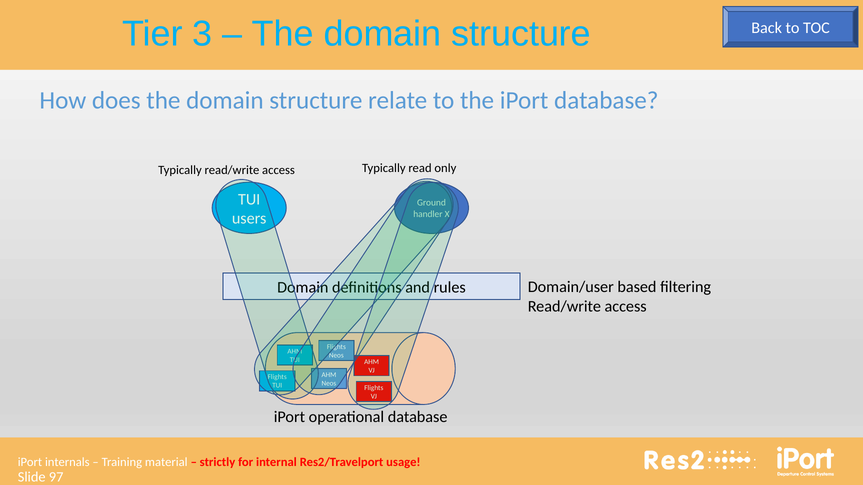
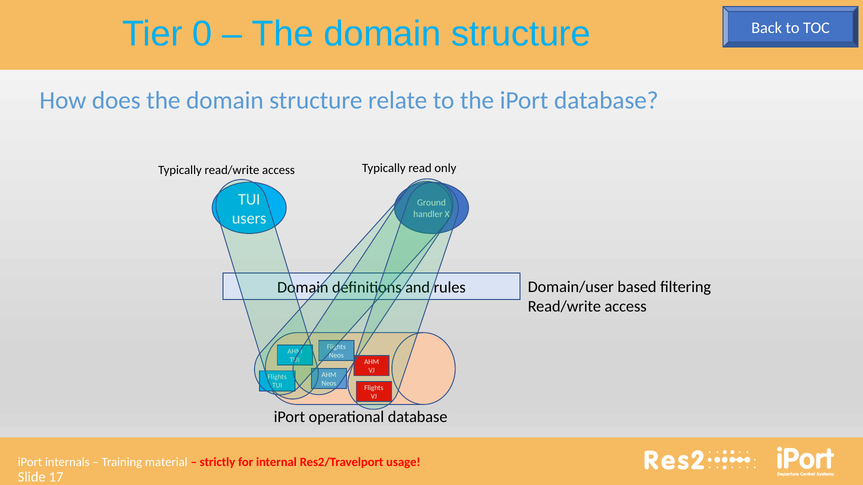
3: 3 -> 0
97: 97 -> 17
